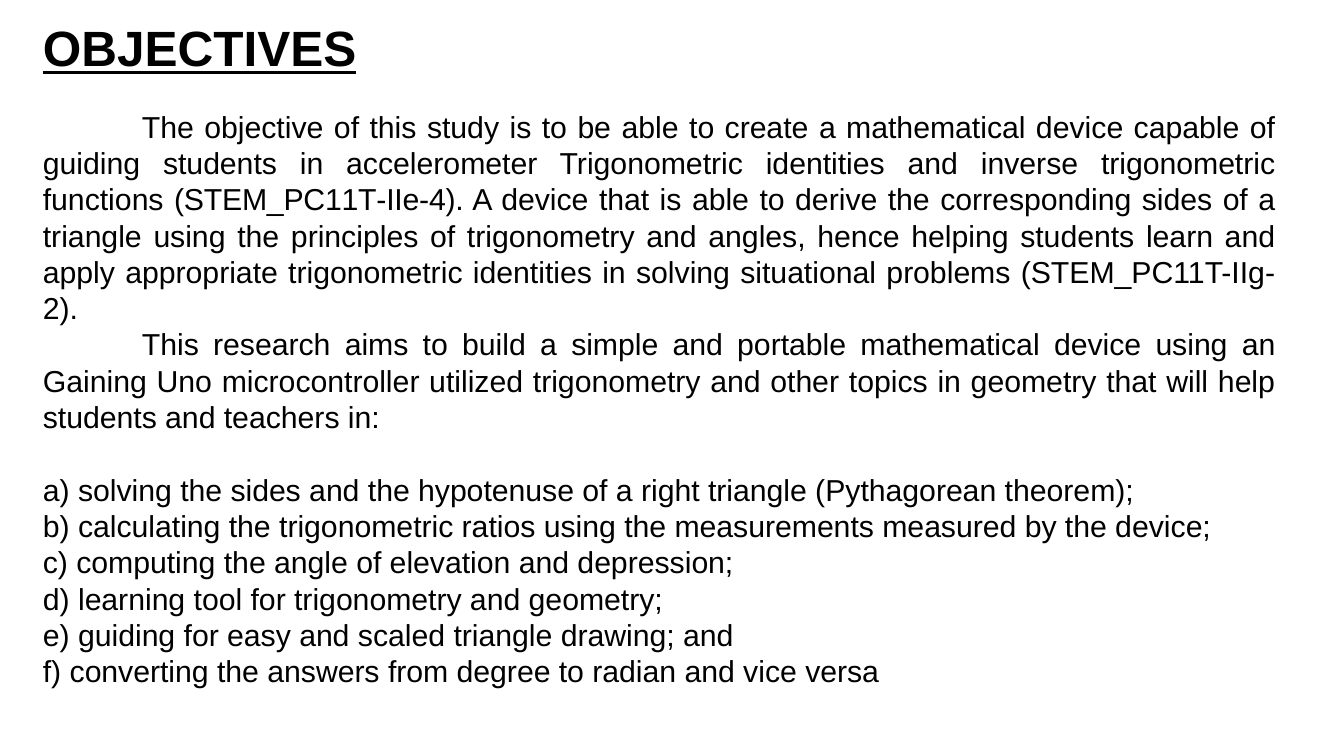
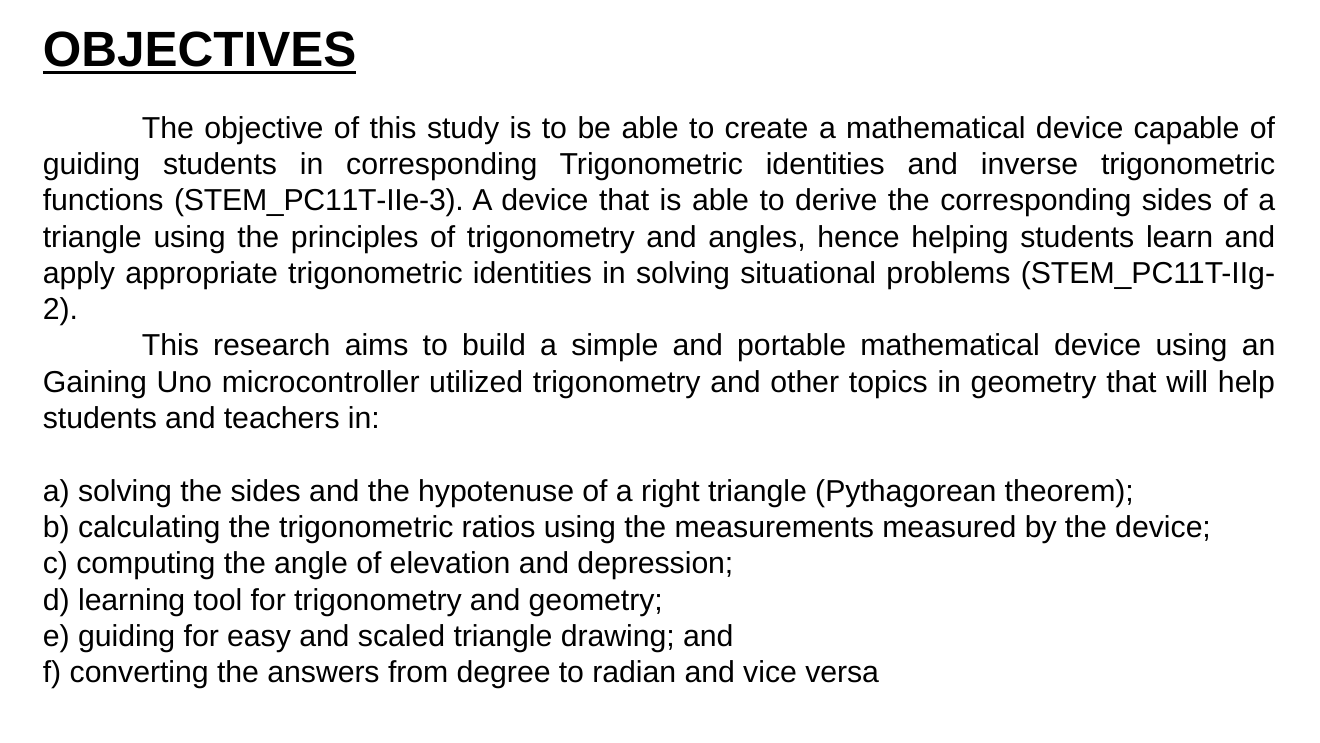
in accelerometer: accelerometer -> corresponding
STEM_PC11T-IIe-4: STEM_PC11T-IIe-4 -> STEM_PC11T-IIe-3
